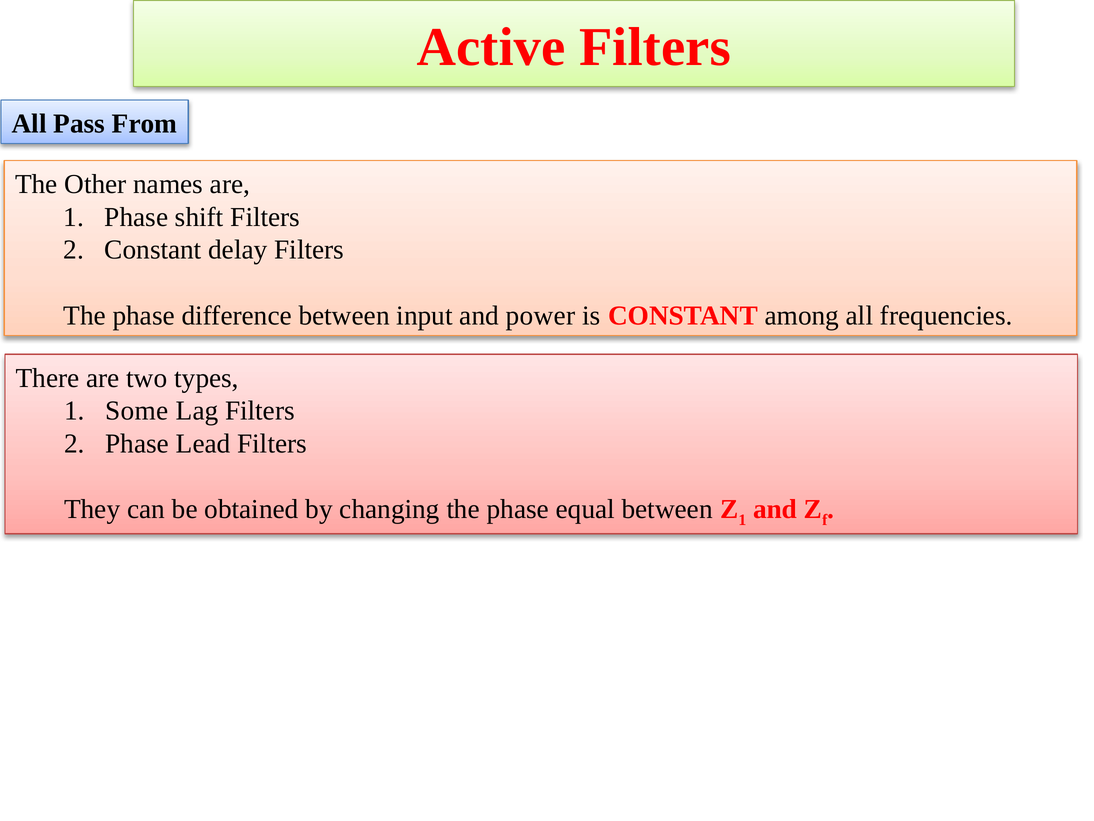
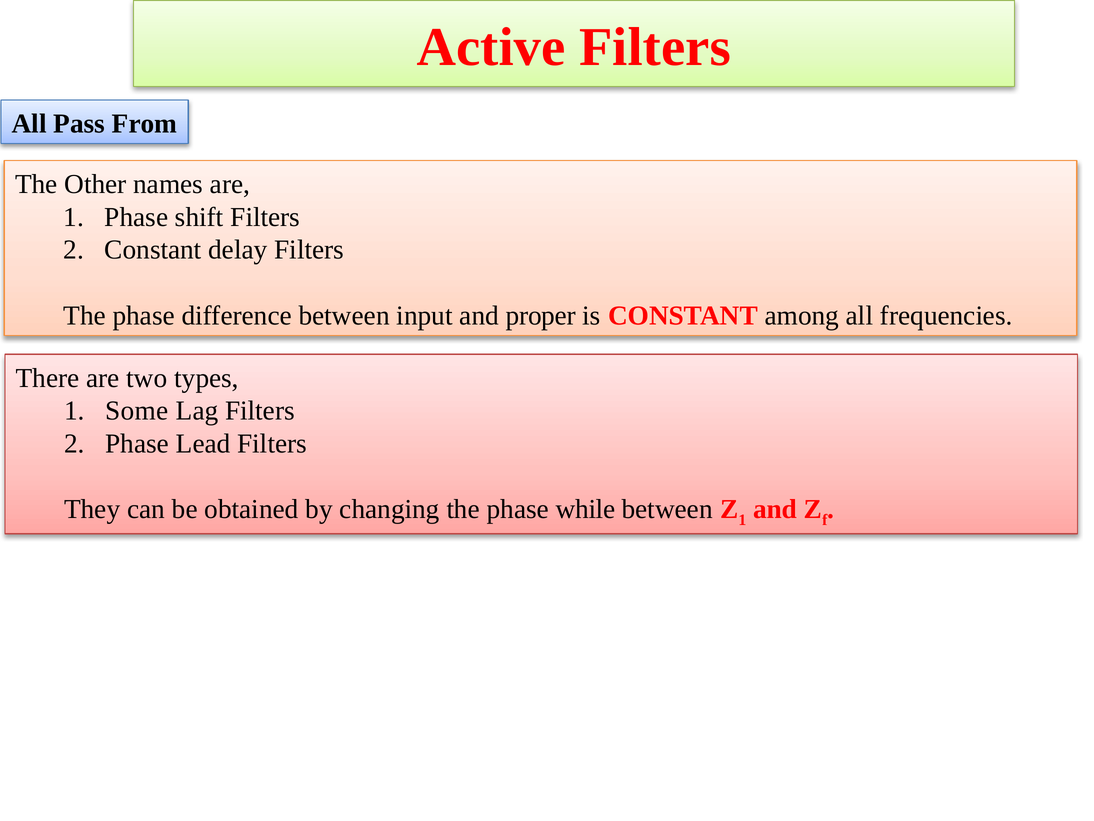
power: power -> proper
equal: equal -> while
